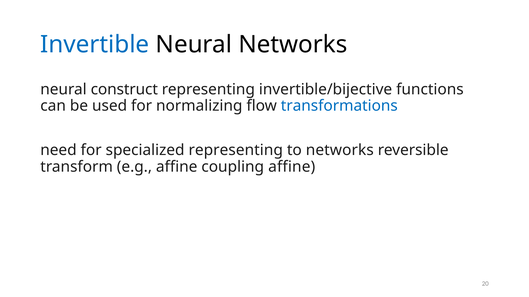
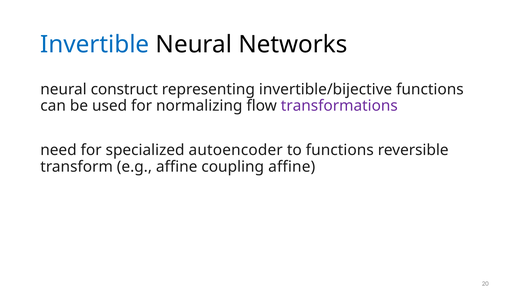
transformations colour: blue -> purple
specialized representing: representing -> autoencoder
to networks: networks -> functions
